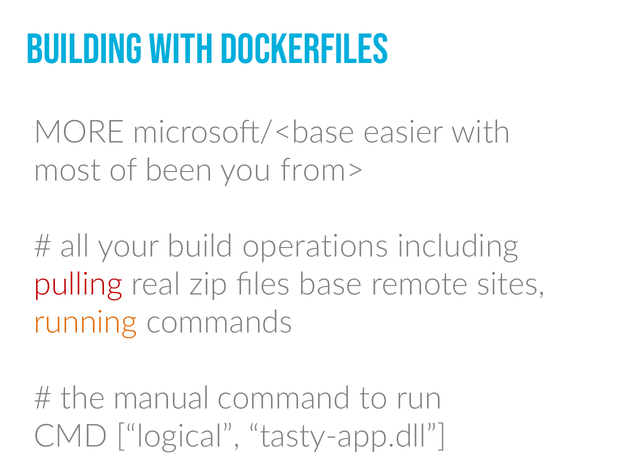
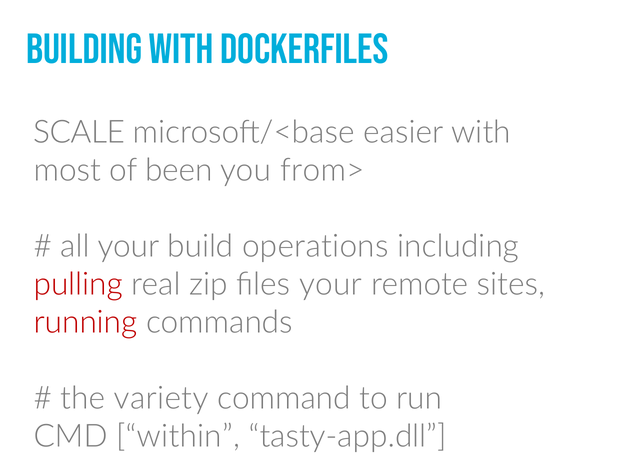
MORE: MORE -> SCALE
files base: base -> your
running colour: orange -> red
manual: manual -> variety
logical: logical -> within
